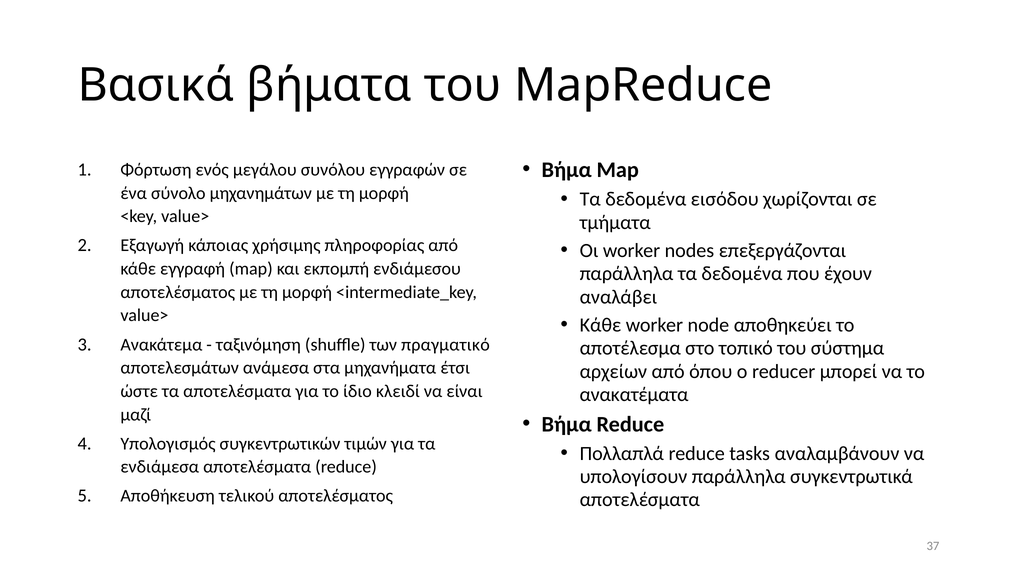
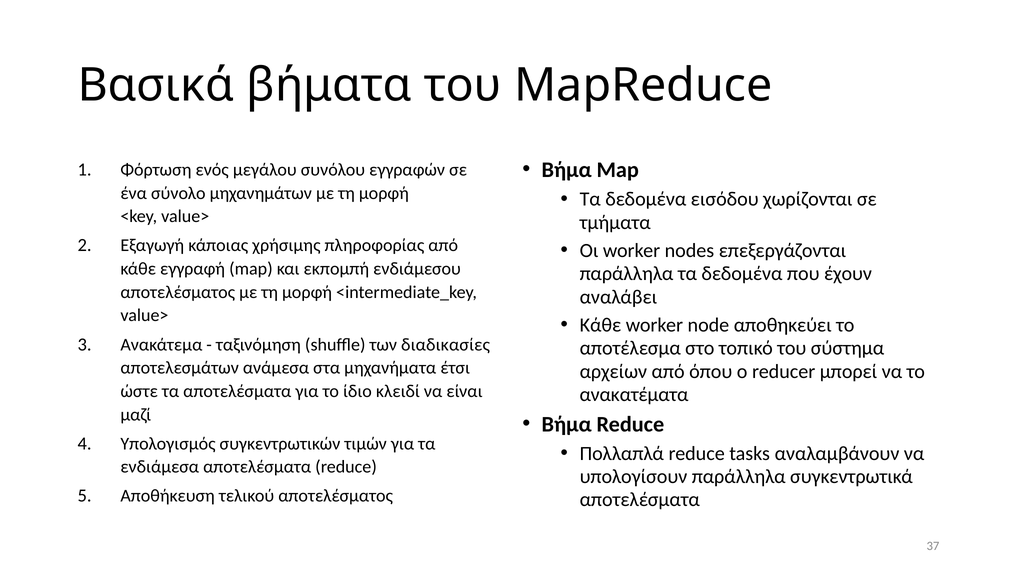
πραγματικό: πραγματικό -> διαδικασίες
